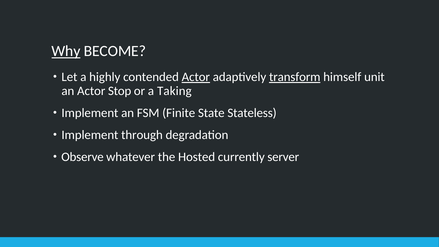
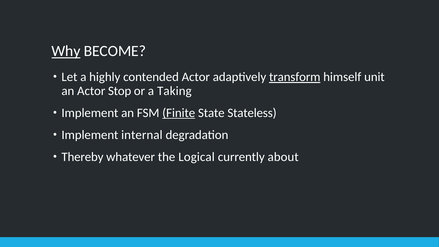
Actor at (196, 77) underline: present -> none
Finite underline: none -> present
through: through -> internal
Observe: Observe -> Thereby
Hosted: Hosted -> Logical
server: server -> about
